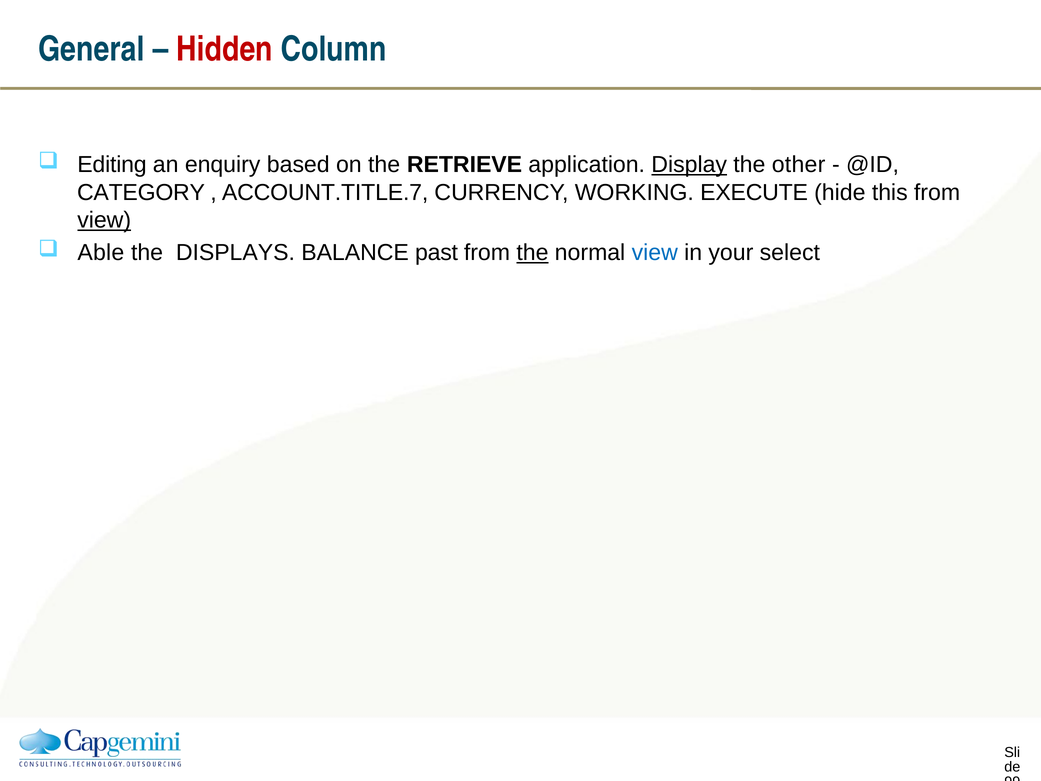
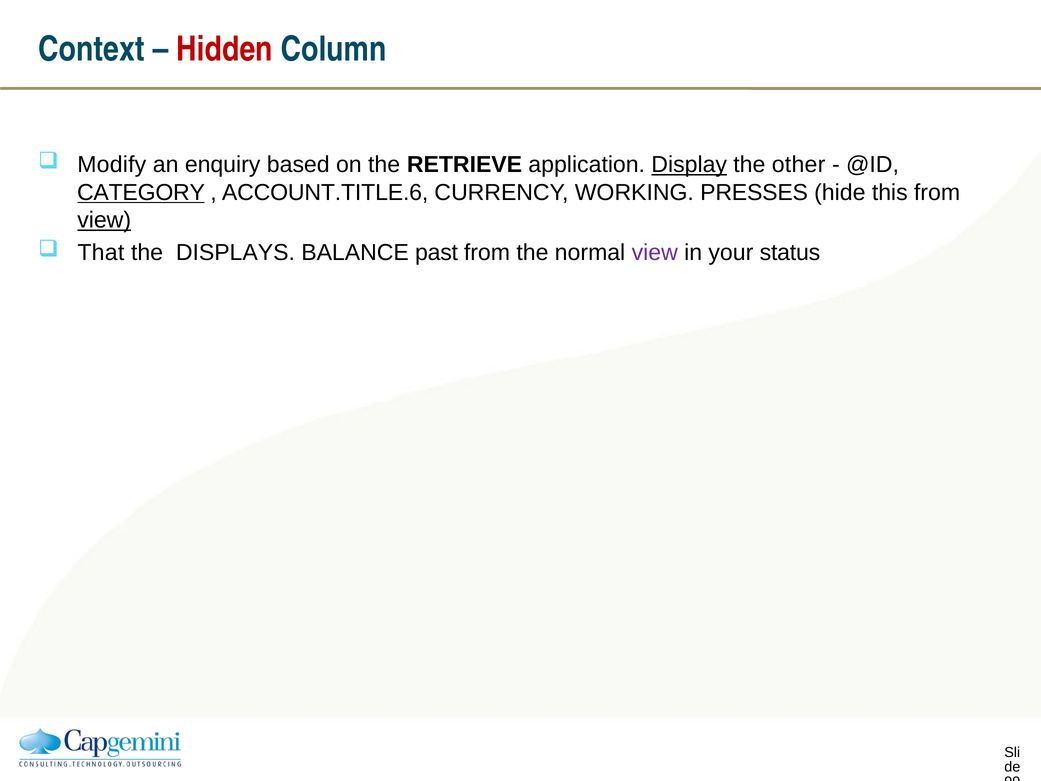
General: General -> Context
Editing: Editing -> Modify
CATEGORY underline: none -> present
ACCOUNT.TITLE.7: ACCOUNT.TITLE.7 -> ACCOUNT.TITLE.6
EXECUTE: EXECUTE -> PRESSES
Able: Able -> That
the at (533, 253) underline: present -> none
view at (655, 253) colour: blue -> purple
select: select -> status
